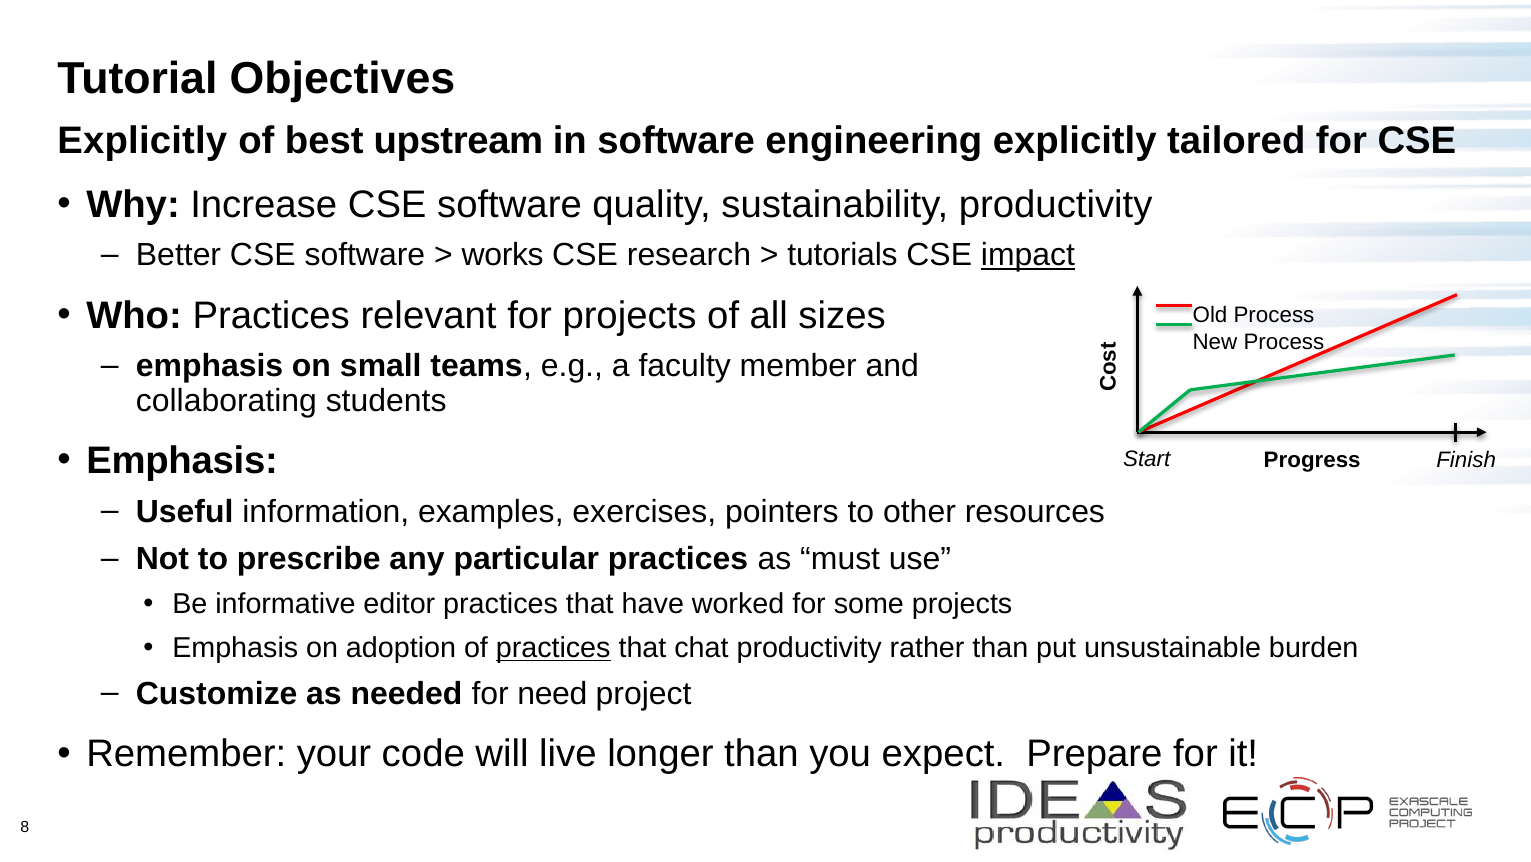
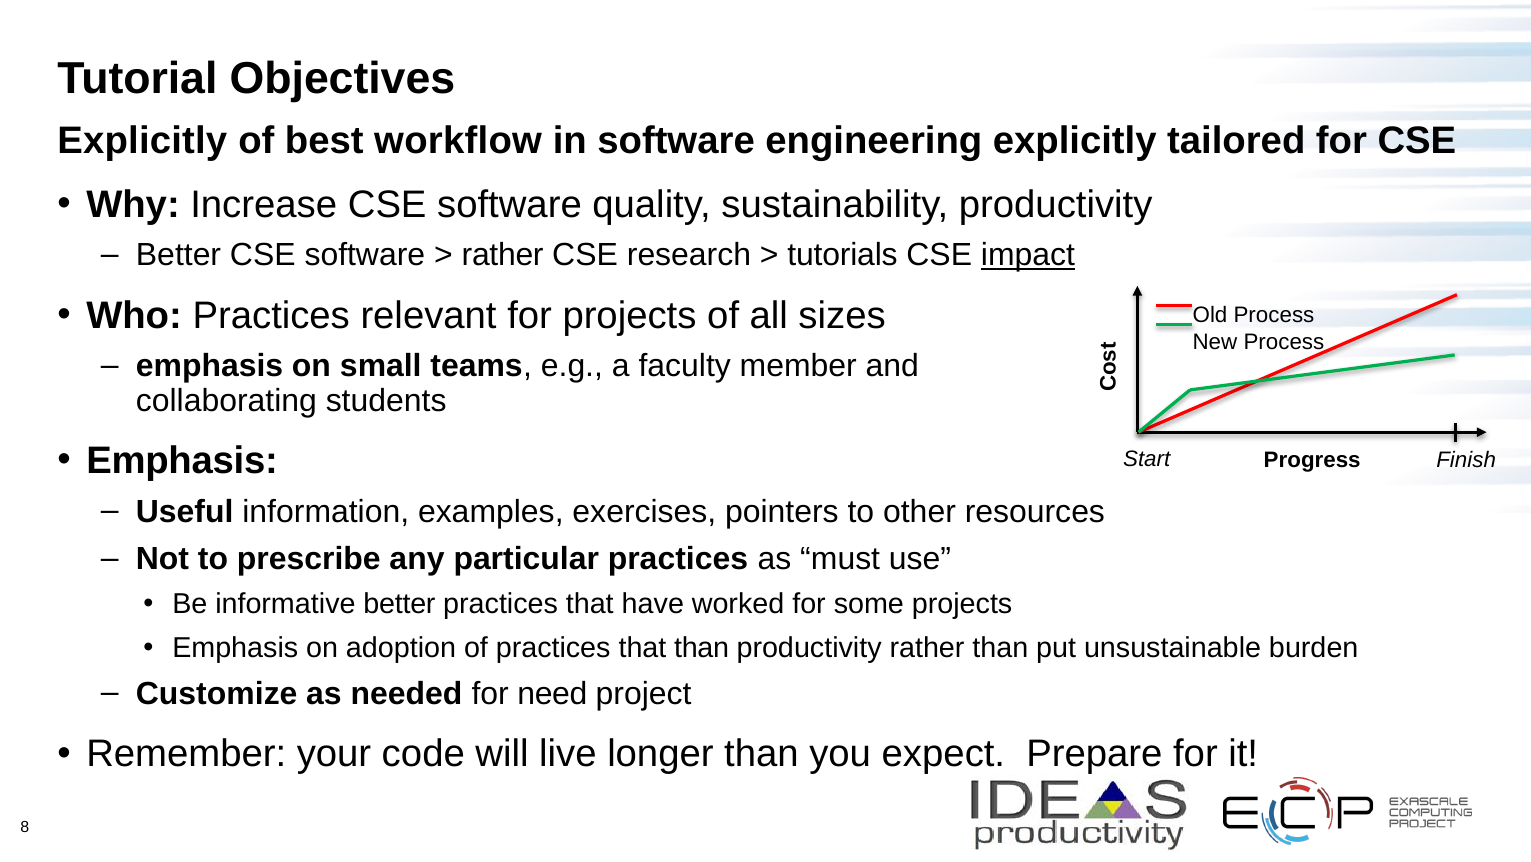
upstream: upstream -> workflow
works at (503, 255): works -> rather
informative editor: editor -> better
practices at (553, 648) underline: present -> none
that chat: chat -> than
